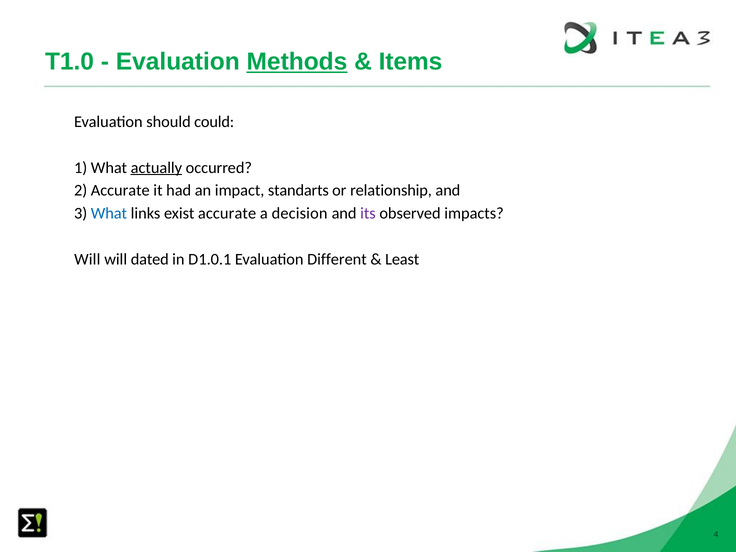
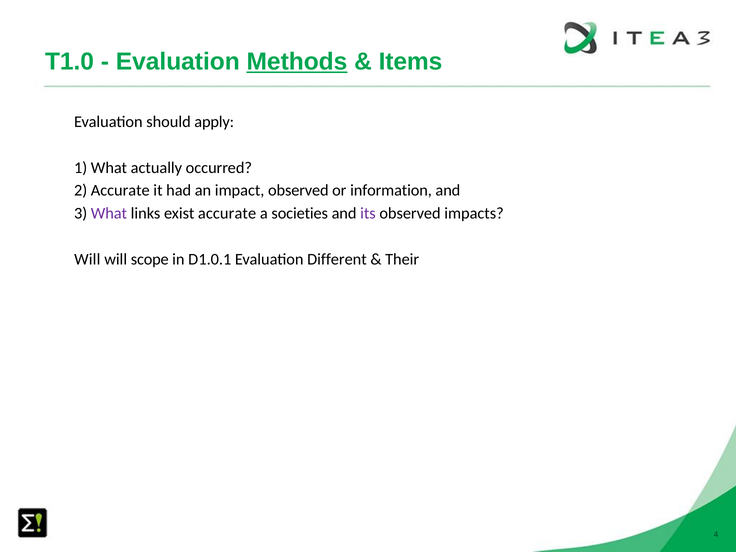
could: could -> apply
actually underline: present -> none
impact standarts: standarts -> observed
relationship: relationship -> information
What at (109, 213) colour: blue -> purple
decision: decision -> societies
dated: dated -> scope
Least: Least -> Their
